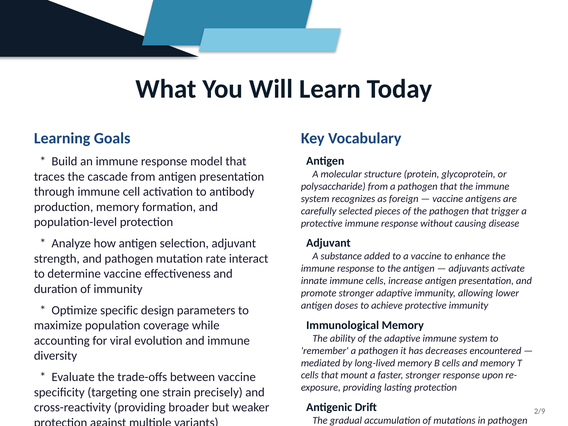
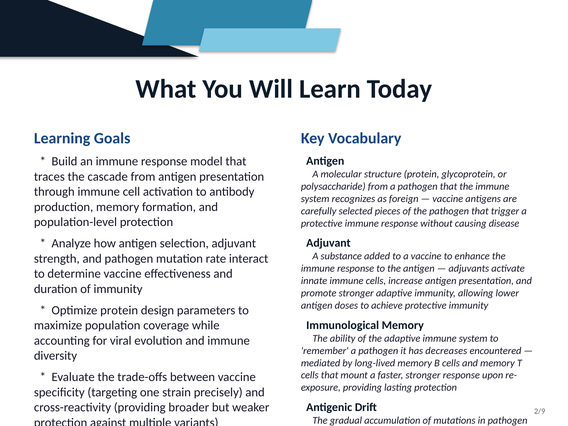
Optimize specific: specific -> protein
